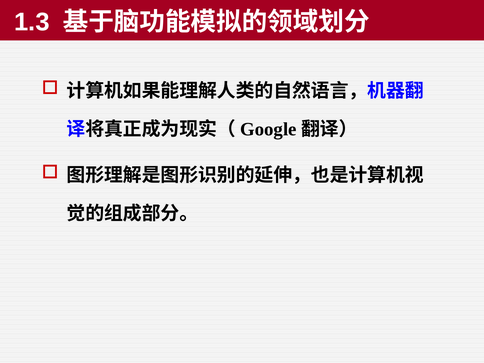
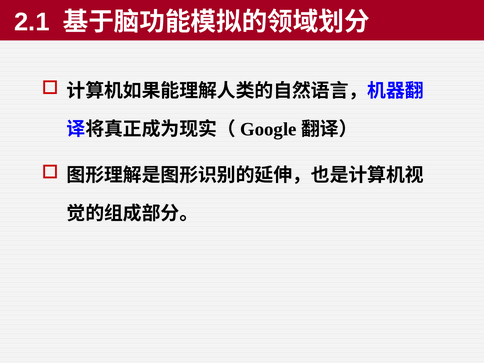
1.3: 1.3 -> 2.1
